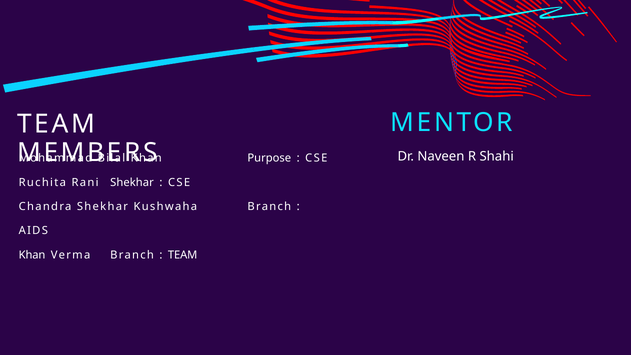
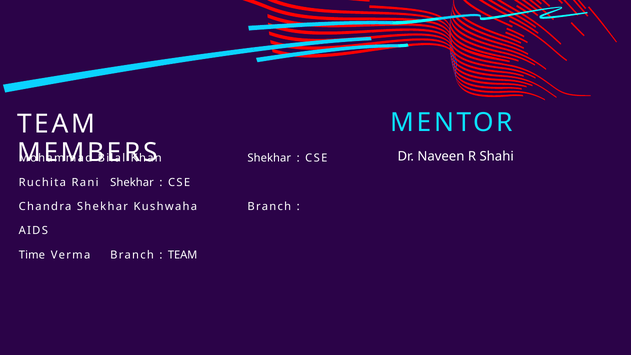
Purpose at (269, 158): Purpose -> Shekhar
Khan at (32, 255): Khan -> Time
